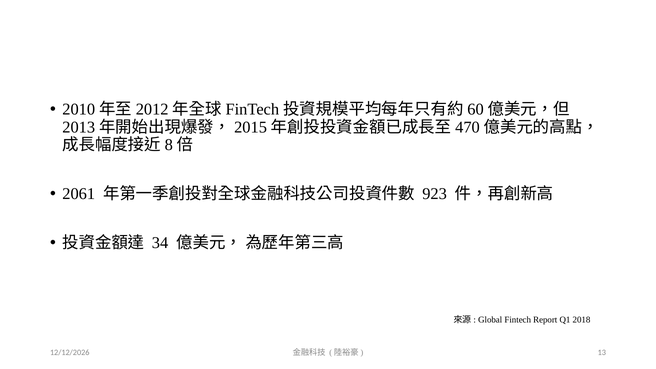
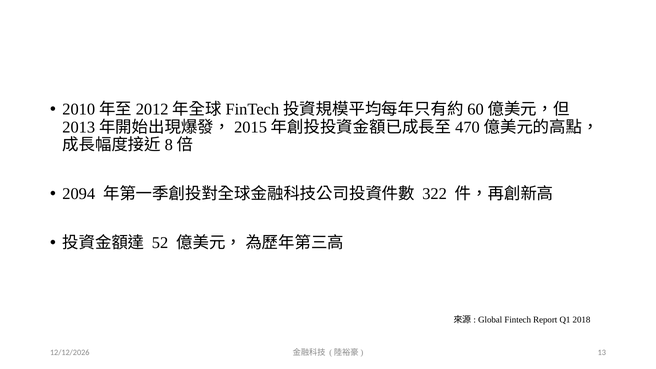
2061: 2061 -> 2094
923: 923 -> 322
34: 34 -> 52
